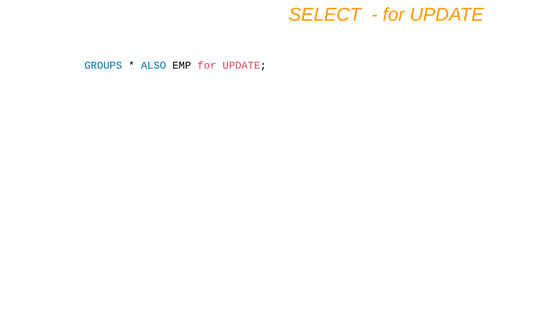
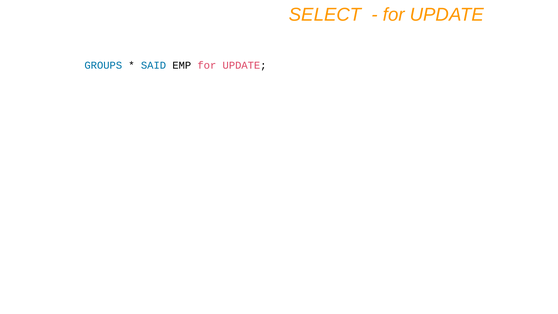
ALSO: ALSO -> SAID
